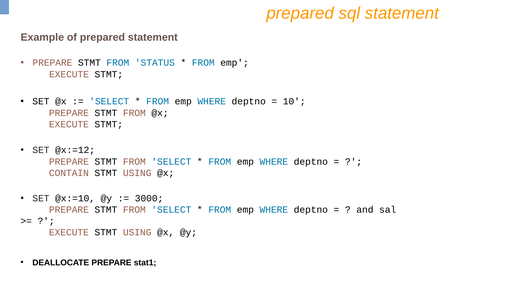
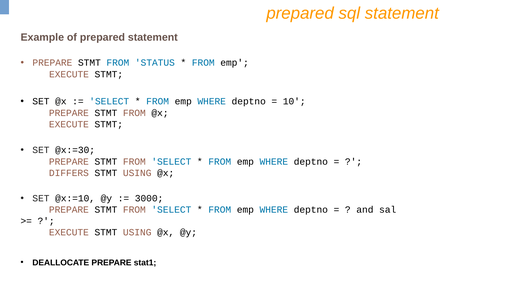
@x:=12: @x:=12 -> @x:=30
CONTAIN: CONTAIN -> DIFFERS
